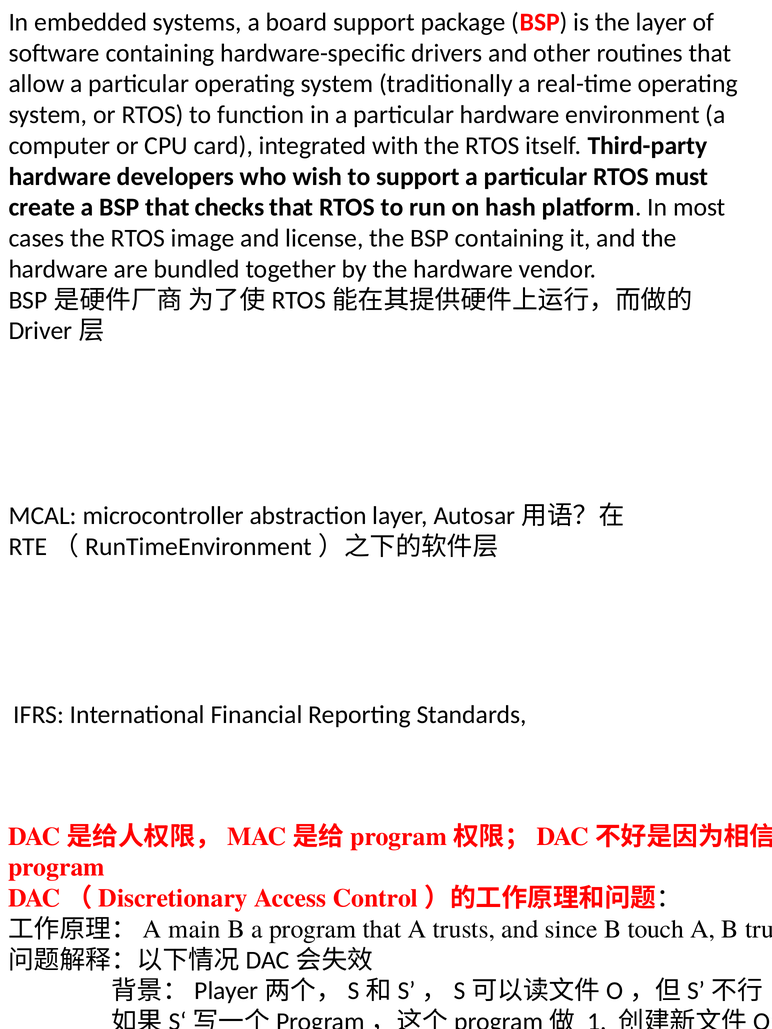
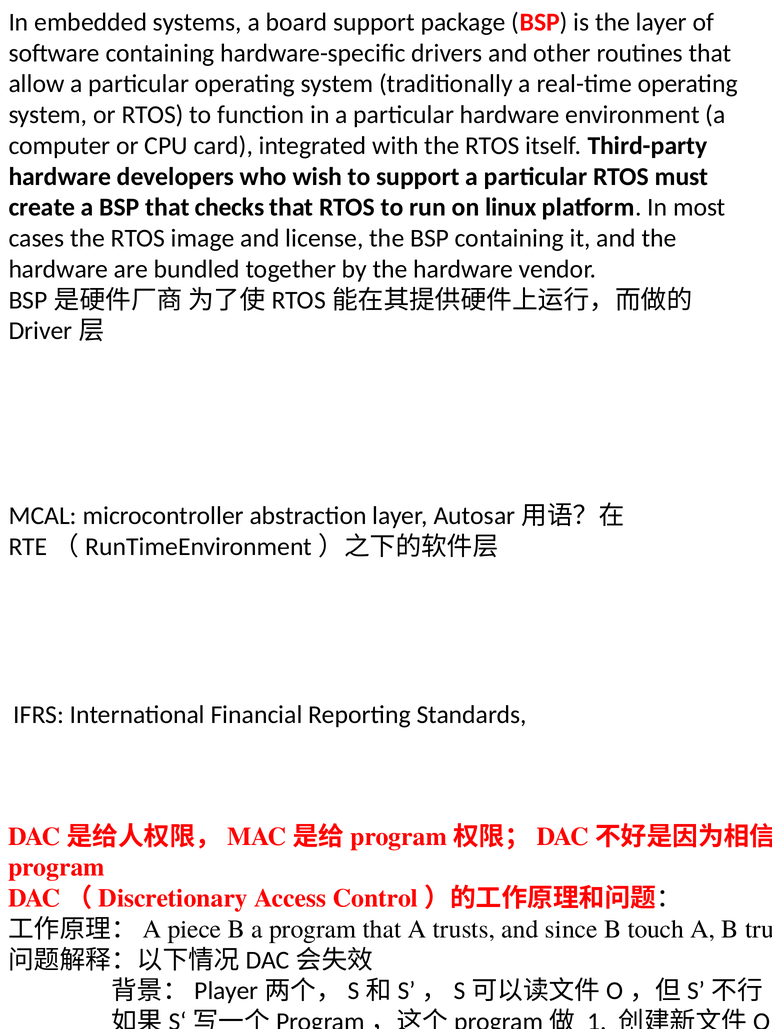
hash: hash -> linux
main: main -> piece
